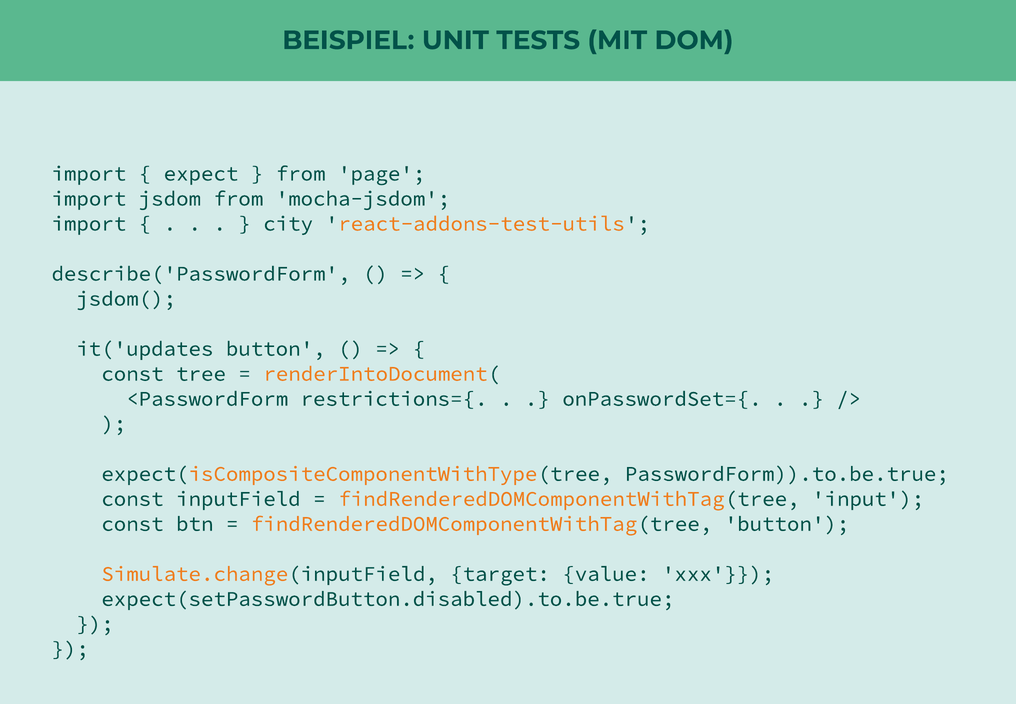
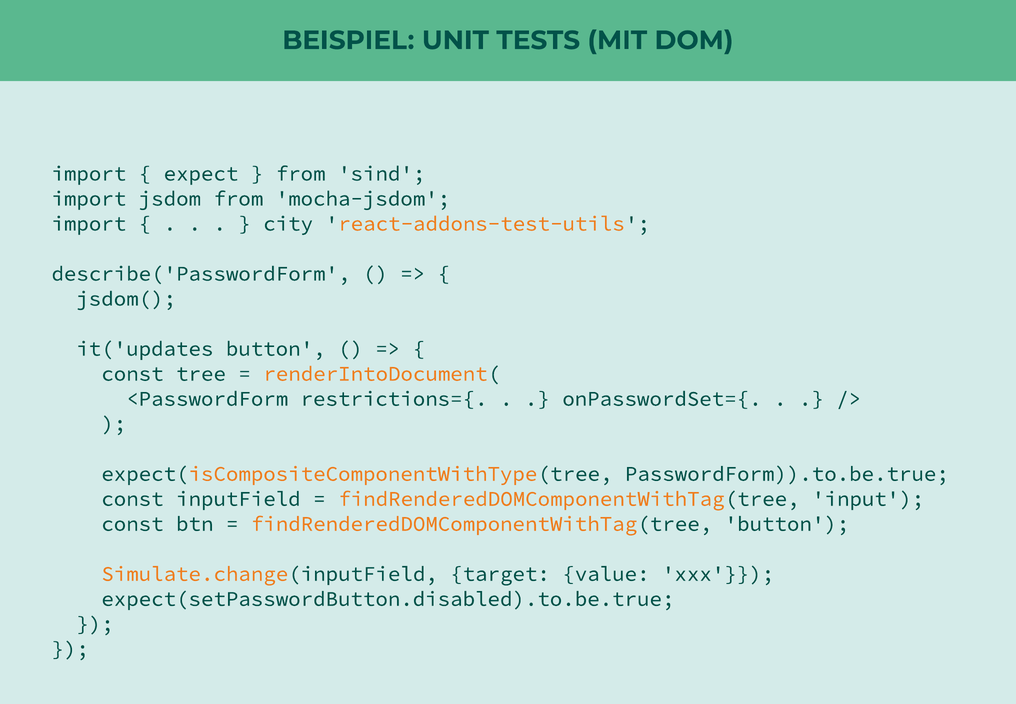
page: page -> sind
